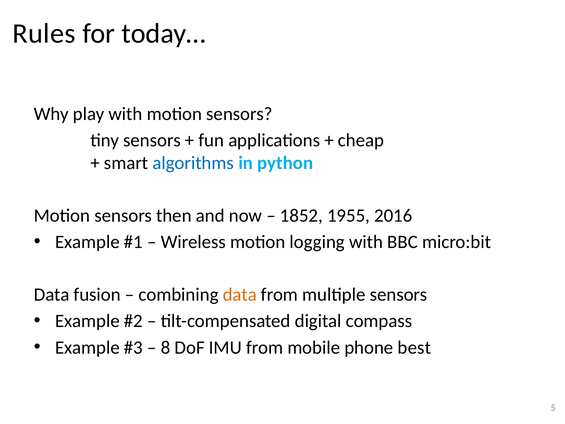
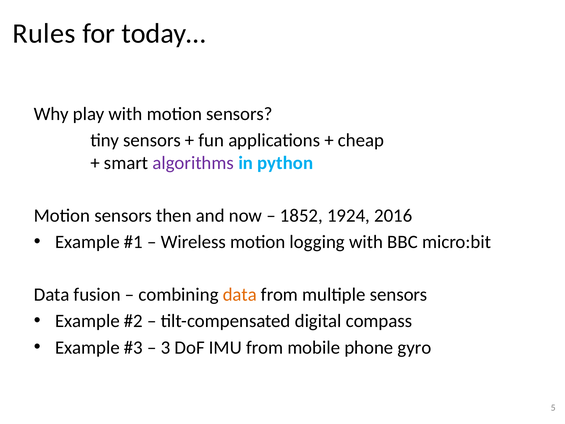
algorithms colour: blue -> purple
1955: 1955 -> 1924
8: 8 -> 3
best: best -> gyro
